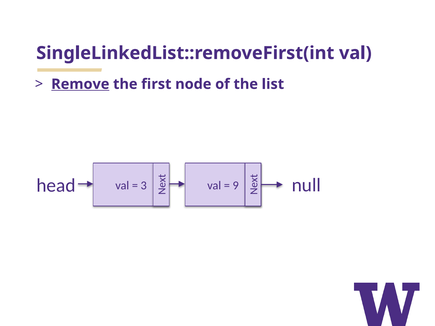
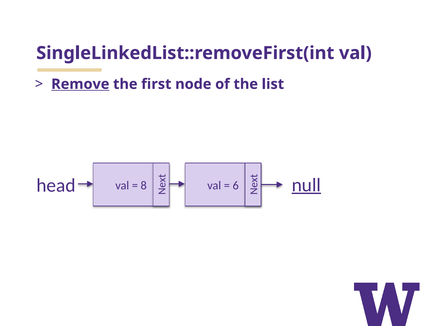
null at (306, 185) underline: none -> present
9: 9 -> 6
3: 3 -> 8
